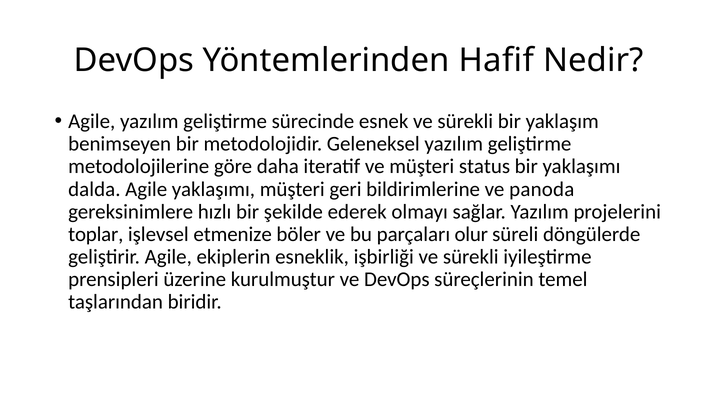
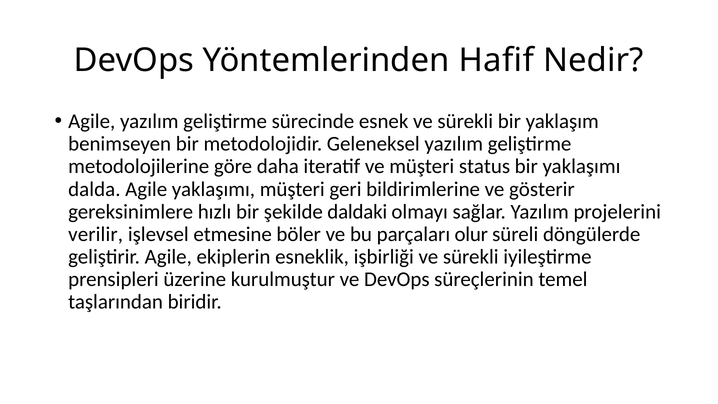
panoda: panoda -> gösterir
ederek: ederek -> daldaki
toplar: toplar -> verilir
etmenize: etmenize -> etmesine
